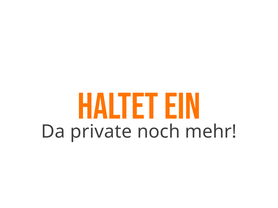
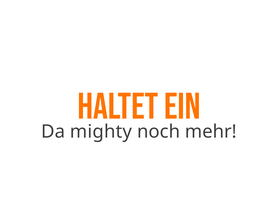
private: private -> mighty
